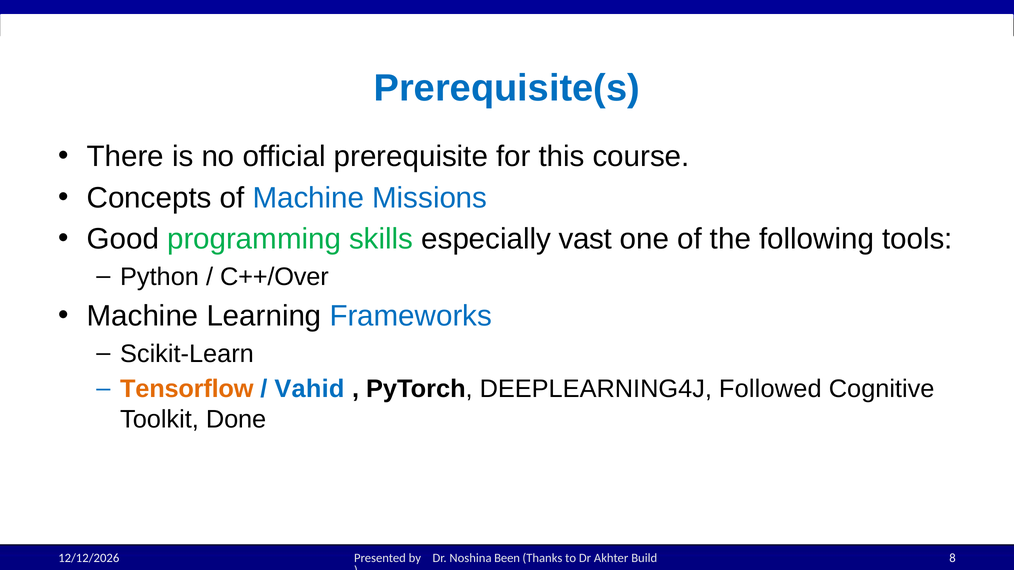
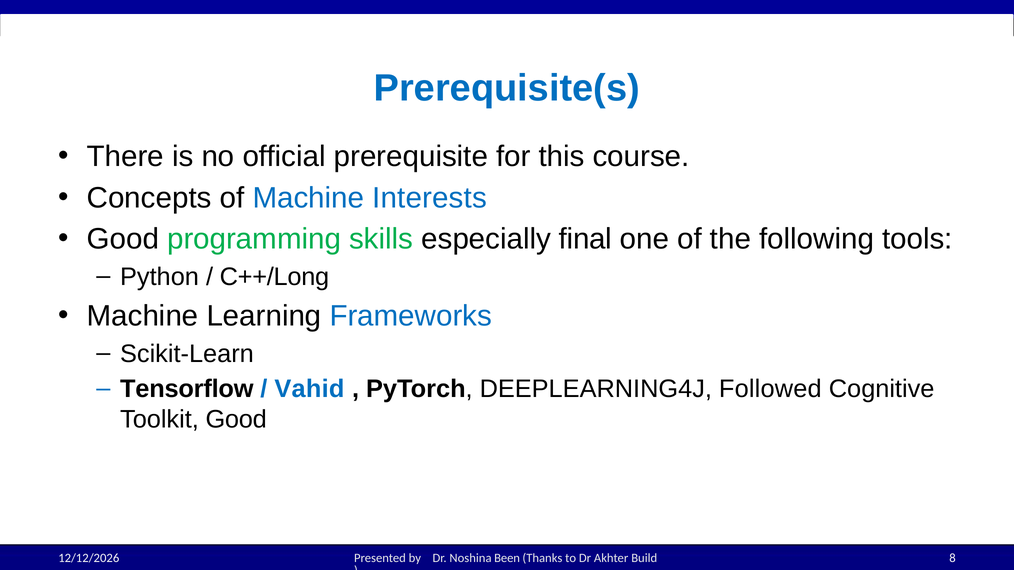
Missions: Missions -> Interests
vast: vast -> final
C++/Over: C++/Over -> C++/Long
Tensorflow colour: orange -> black
Toolkit Done: Done -> Good
